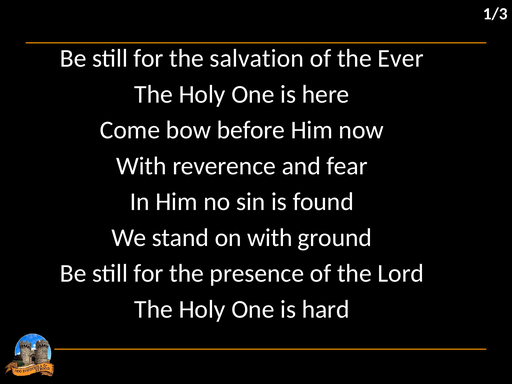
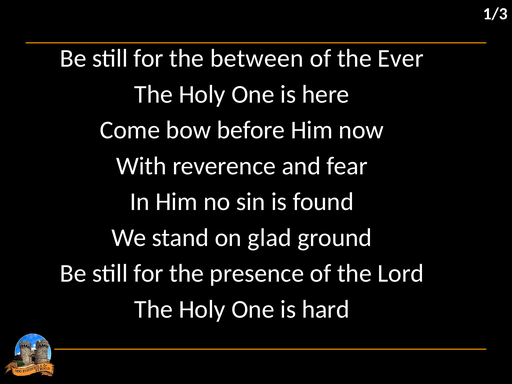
salvation: salvation -> between
on with: with -> glad
